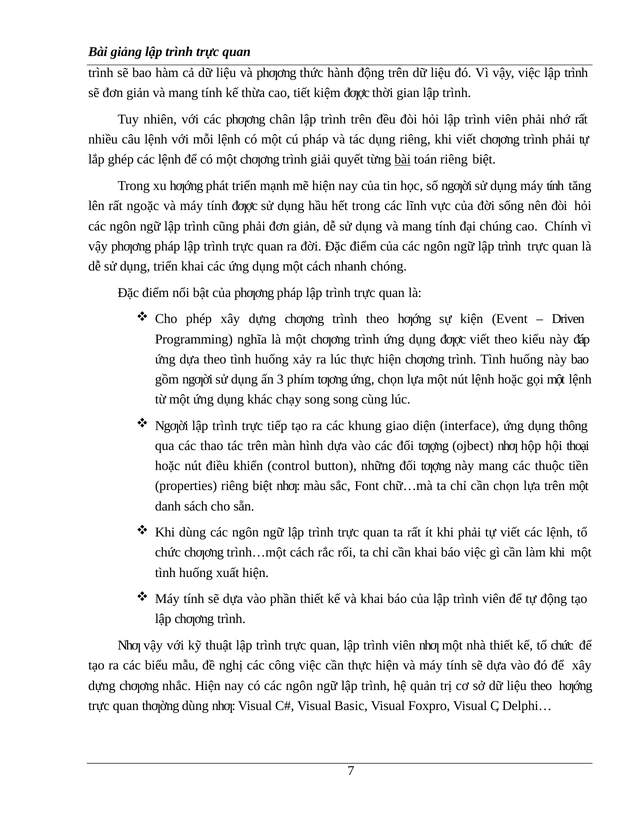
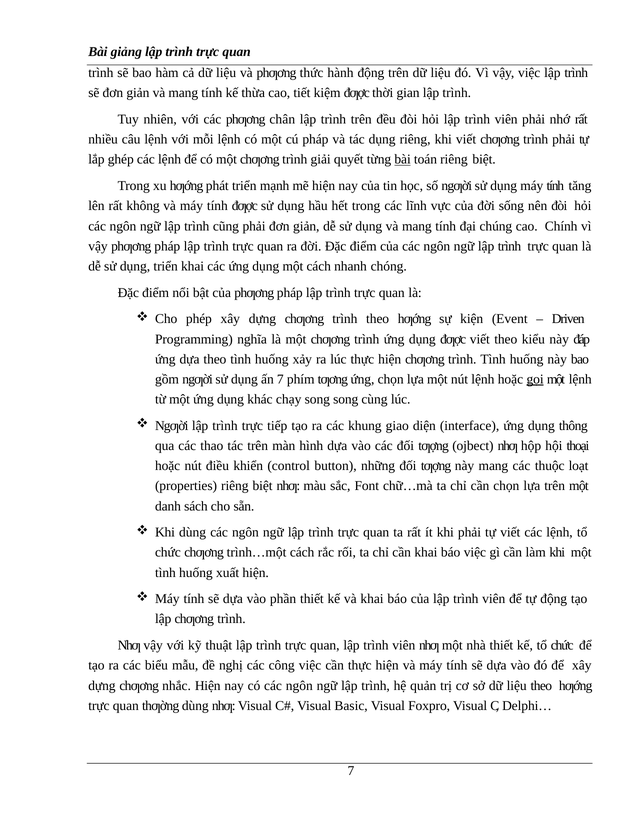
ngoặc: ngoặc -> không
ấn 3: 3 -> 7
gọi underline: none -> present
tiền: tiền -> loạt
